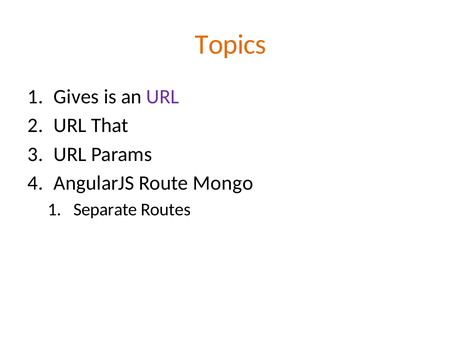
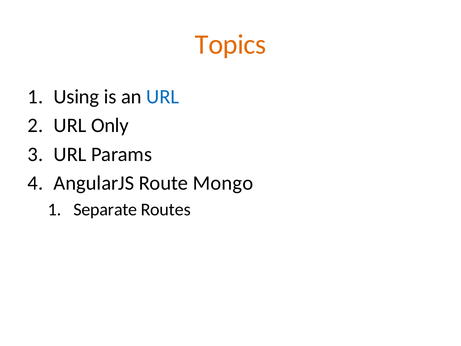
Gives: Gives -> Using
URL at (163, 97) colour: purple -> blue
That: That -> Only
